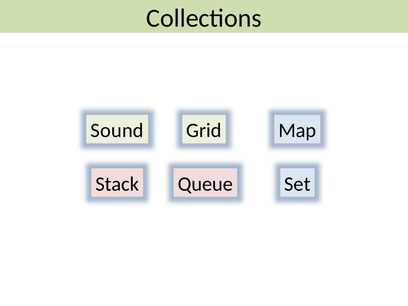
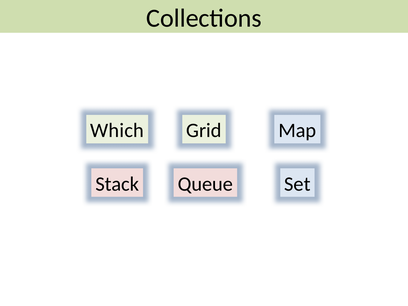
Sound: Sound -> Which
